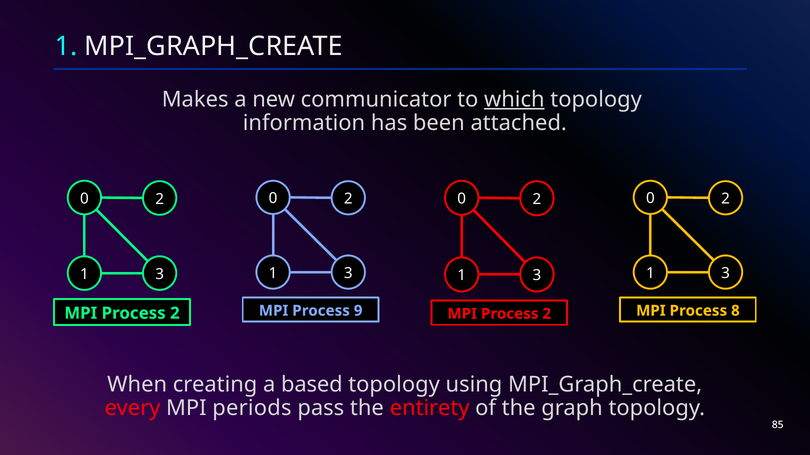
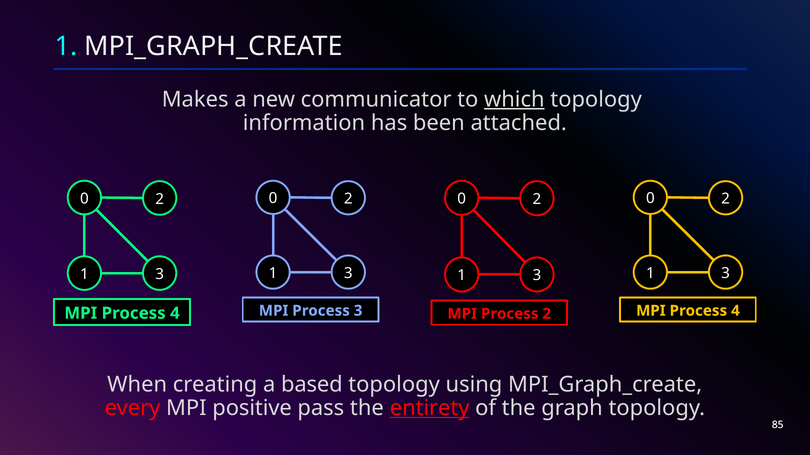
Process 9: 9 -> 3
8 at (735, 311): 8 -> 4
2 at (175, 314): 2 -> 4
periods: periods -> positive
entirety underline: none -> present
